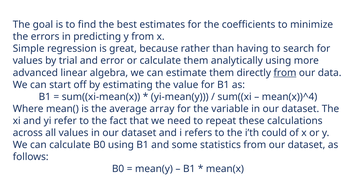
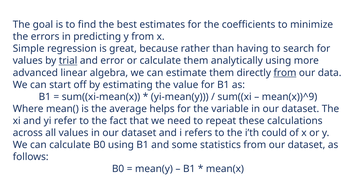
trial underline: none -> present
mean(x))^4: mean(x))^4 -> mean(x))^9
array: array -> helps
